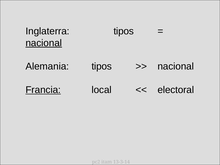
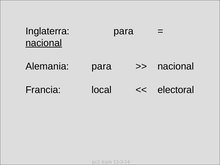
Inglaterra tipos: tipos -> para
Alemania tipos: tipos -> para
Francia underline: present -> none
